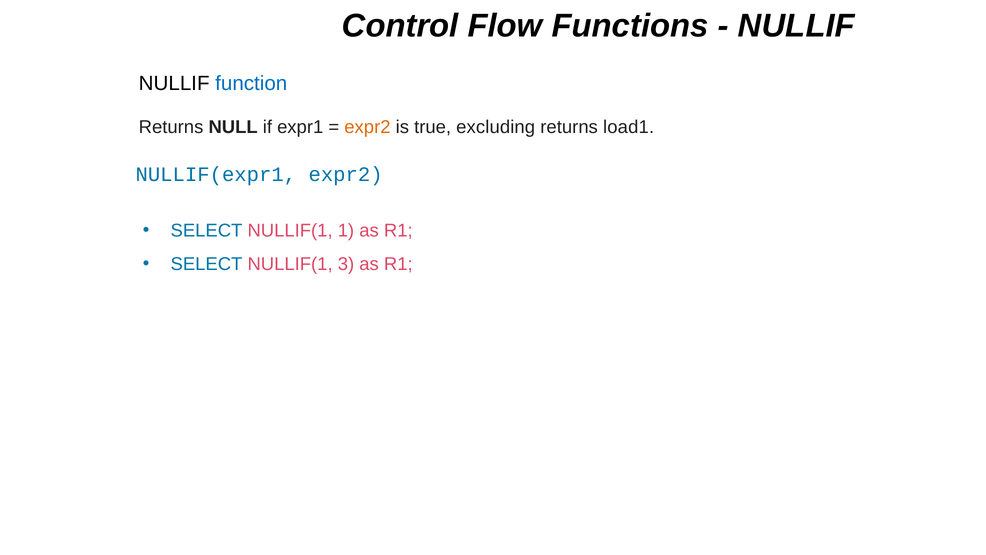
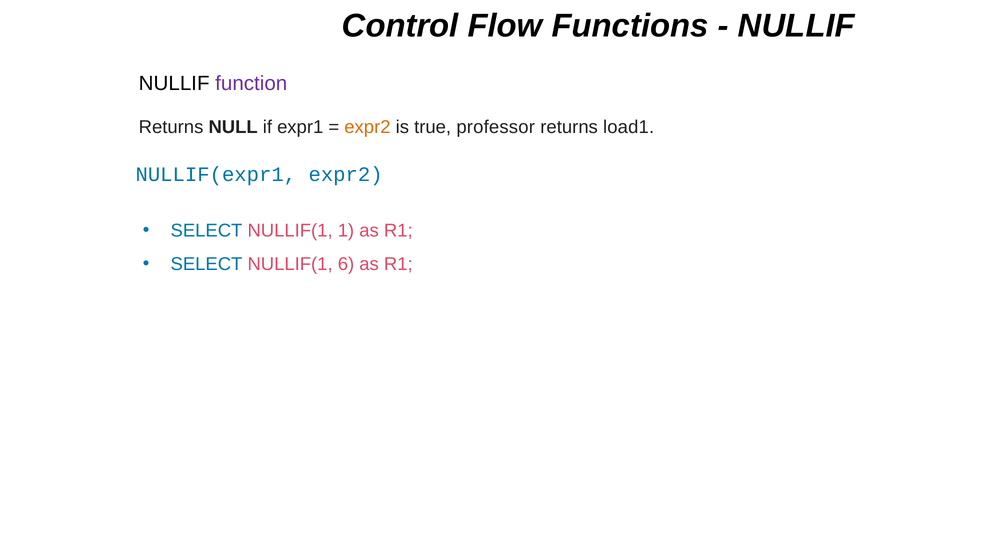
function colour: blue -> purple
excluding: excluding -> professor
3: 3 -> 6
